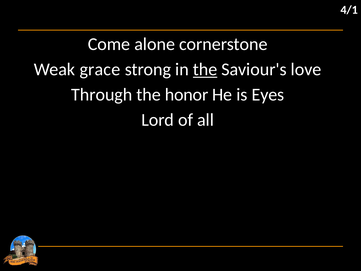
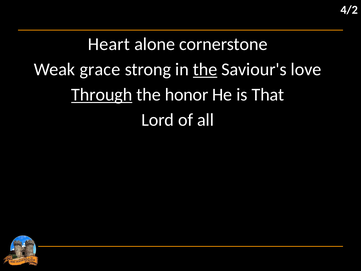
4/1: 4/1 -> 4/2
Come: Come -> Heart
Through underline: none -> present
Eyes: Eyes -> That
